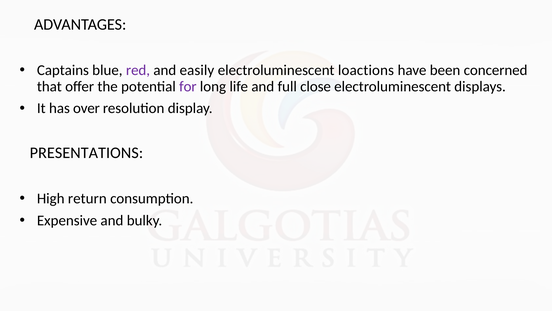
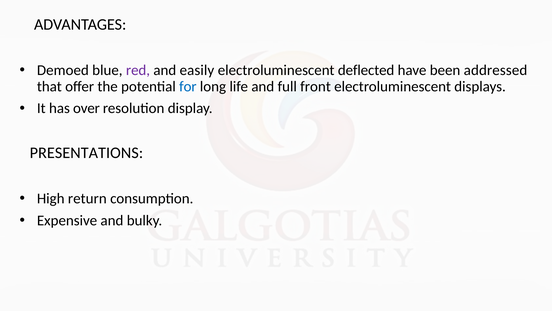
Captains: Captains -> Demoed
loactions: loactions -> deflected
concerned: concerned -> addressed
for colour: purple -> blue
close: close -> front
